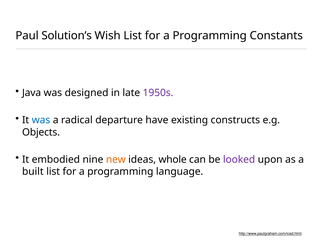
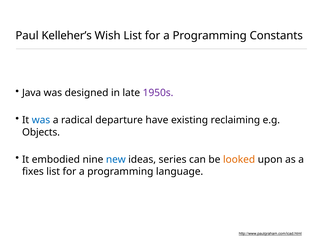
Solution’s: Solution’s -> Kelleher’s
constructs: constructs -> reclaiming
new colour: orange -> blue
whole: whole -> series
looked colour: purple -> orange
built: built -> fixes
